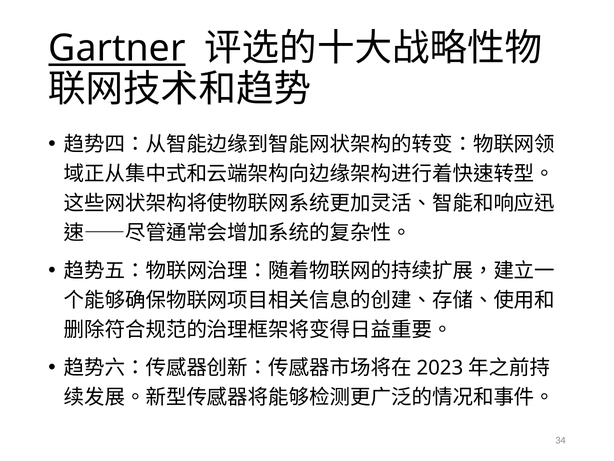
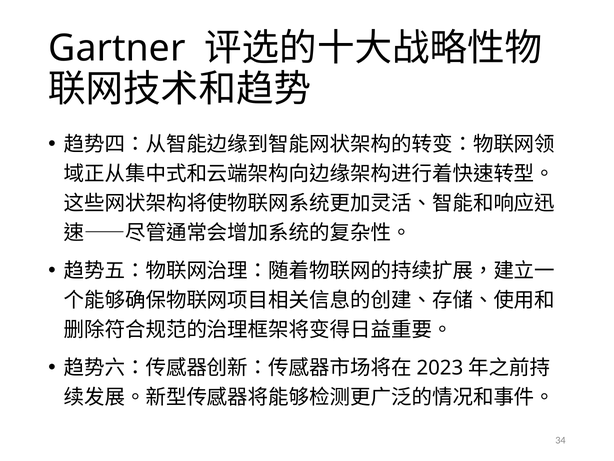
Gartner underline: present -> none
